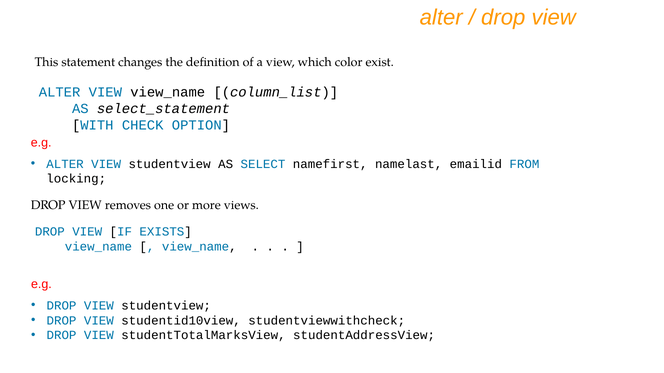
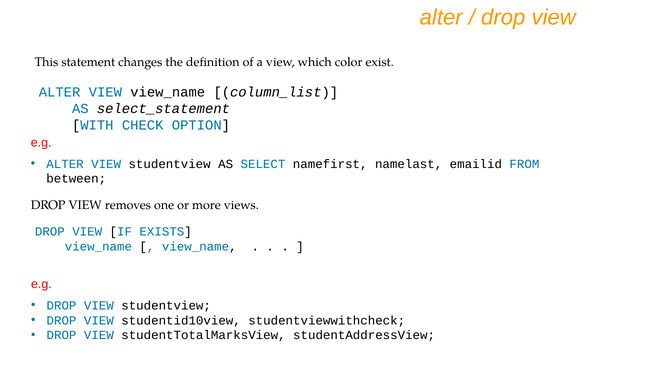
locking: locking -> between
